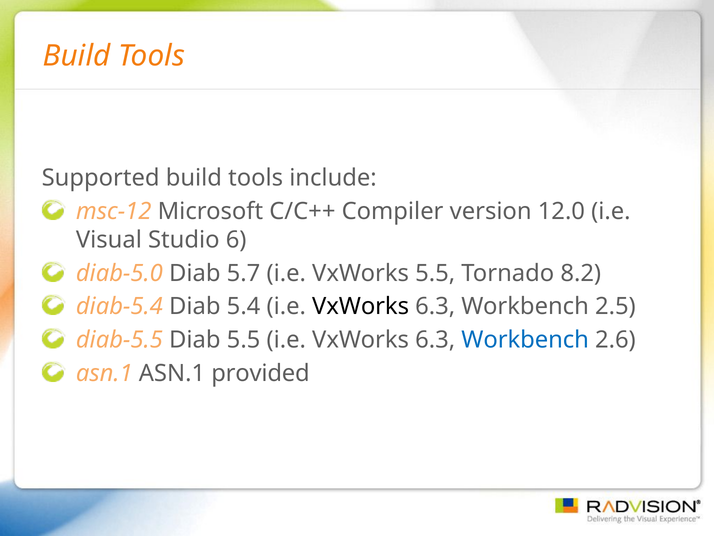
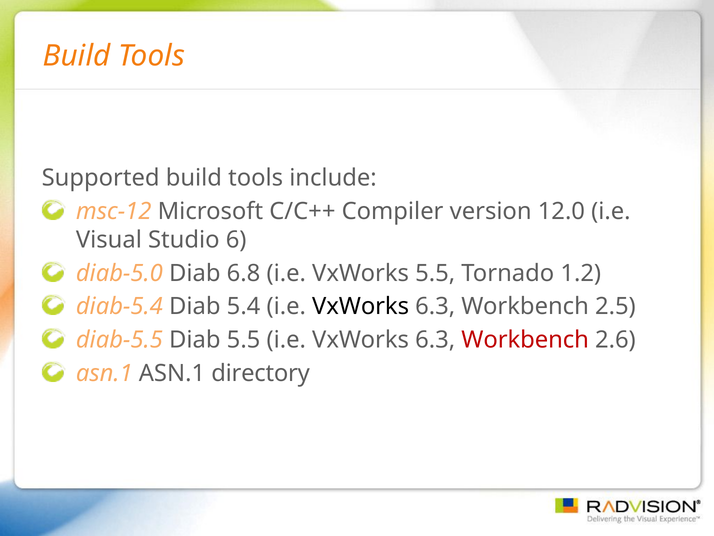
5.7: 5.7 -> 6.8
8.2: 8.2 -> 1.2
Workbench at (525, 340) colour: blue -> red
provided: provided -> directory
